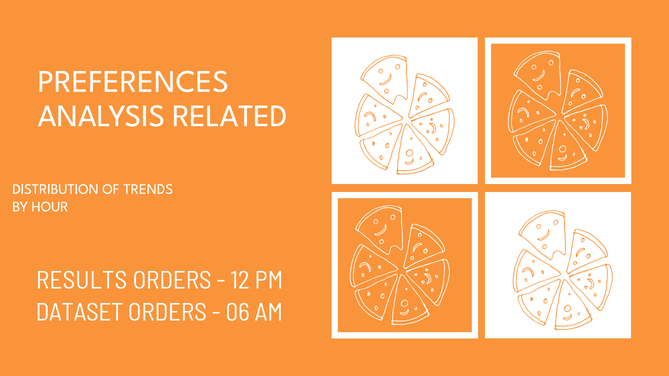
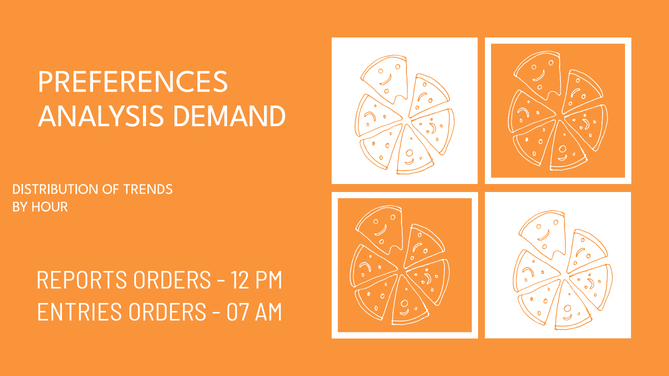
RELATED: RELATED -> DEMAND
RESULTS: RESULTS -> REPORTS
DATASET: DATASET -> ENTRIES
06: 06 -> 07
